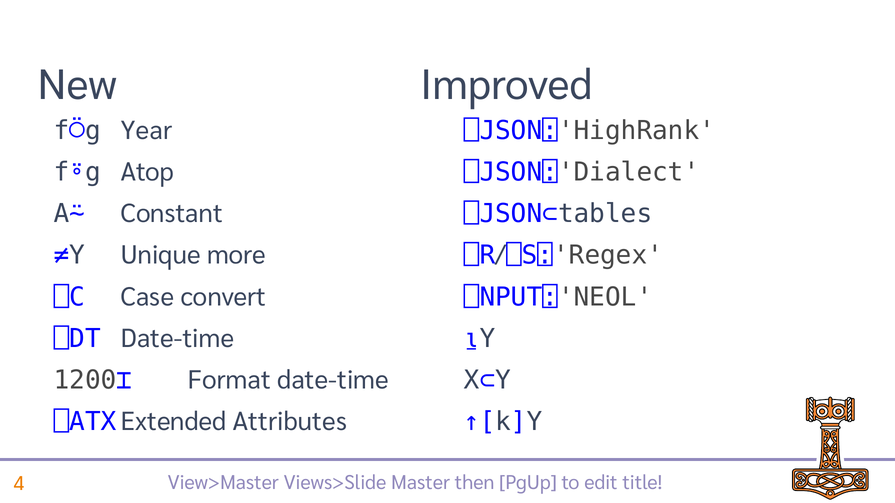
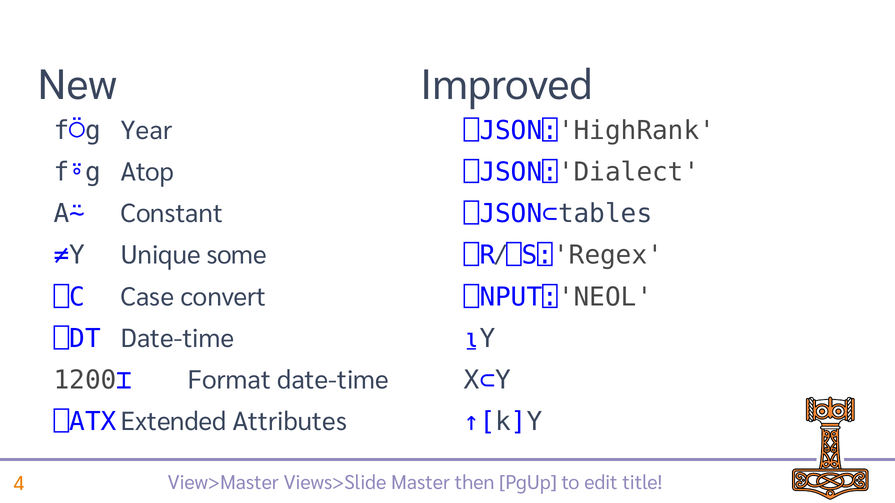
more: more -> some
